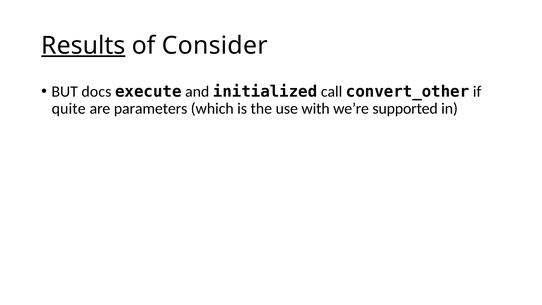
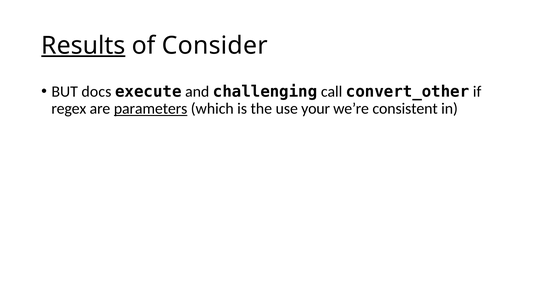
initialized: initialized -> challenging
quite: quite -> regex
parameters underline: none -> present
with: with -> your
supported: supported -> consistent
